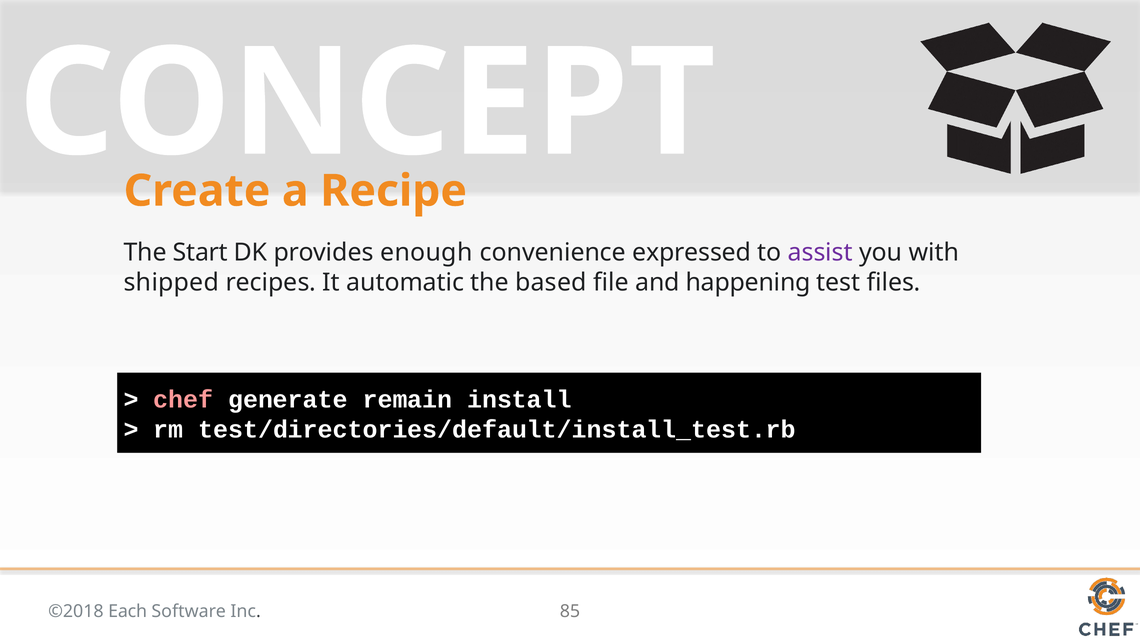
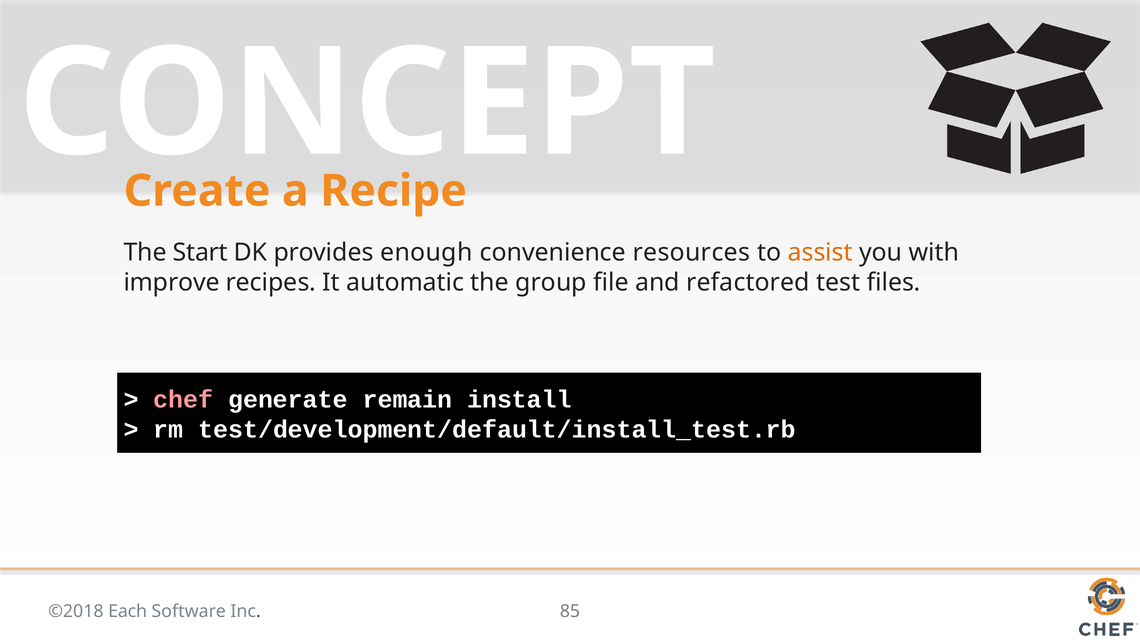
expressed: expressed -> resources
assist colour: purple -> orange
shipped: shipped -> improve
based: based -> group
happening: happening -> refactored
test/directories/default/install_test.rb: test/directories/default/install_test.rb -> test/development/default/install_test.rb
